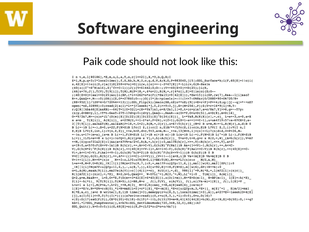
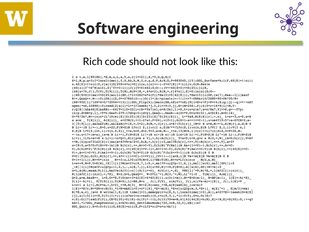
Paik: Paik -> Rich
